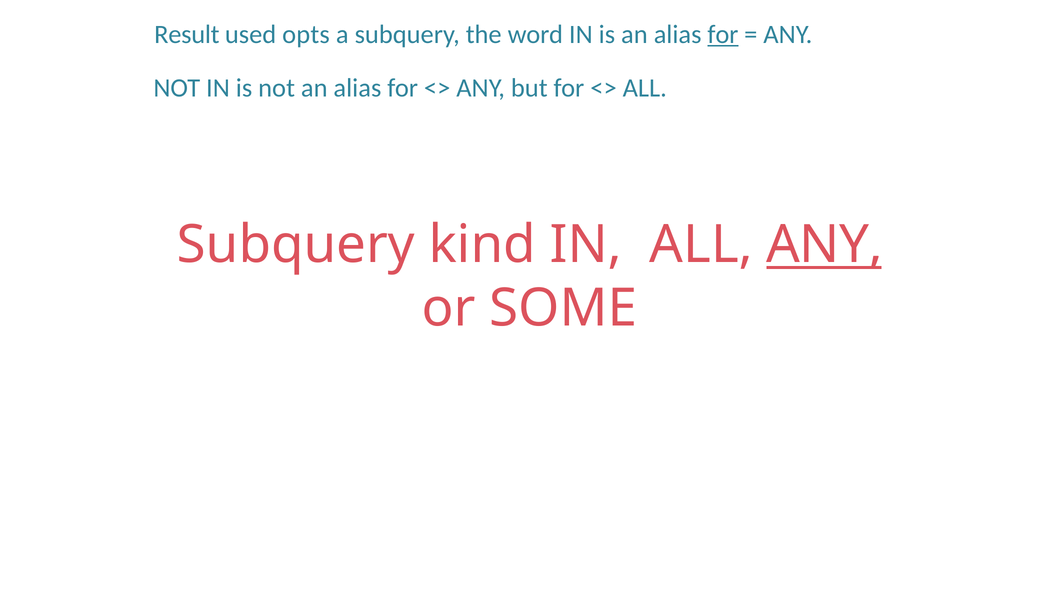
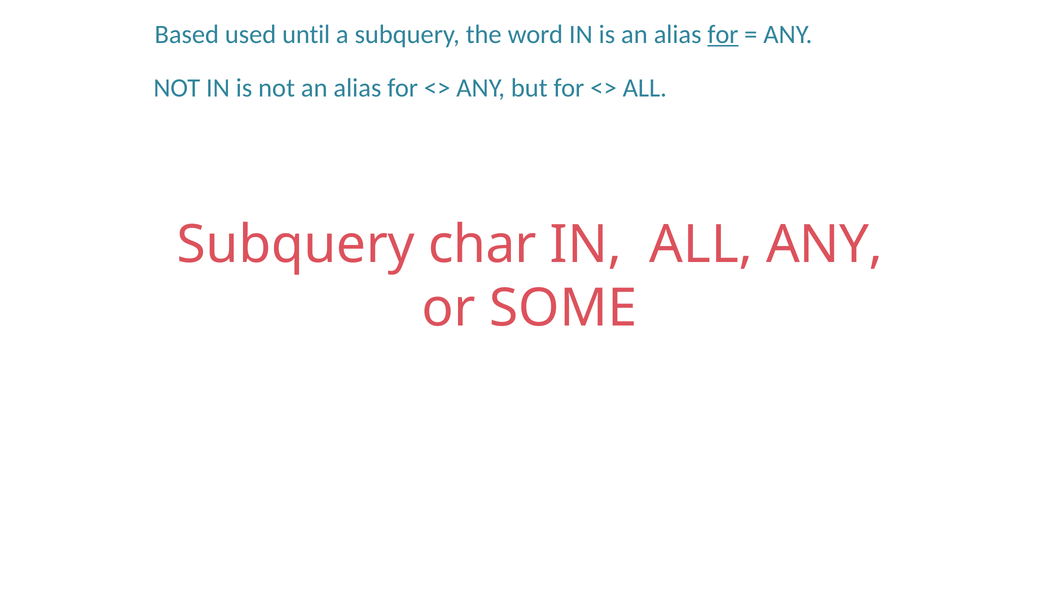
Result: Result -> Based
opts: opts -> until
kind: kind -> char
ANY at (824, 245) underline: present -> none
